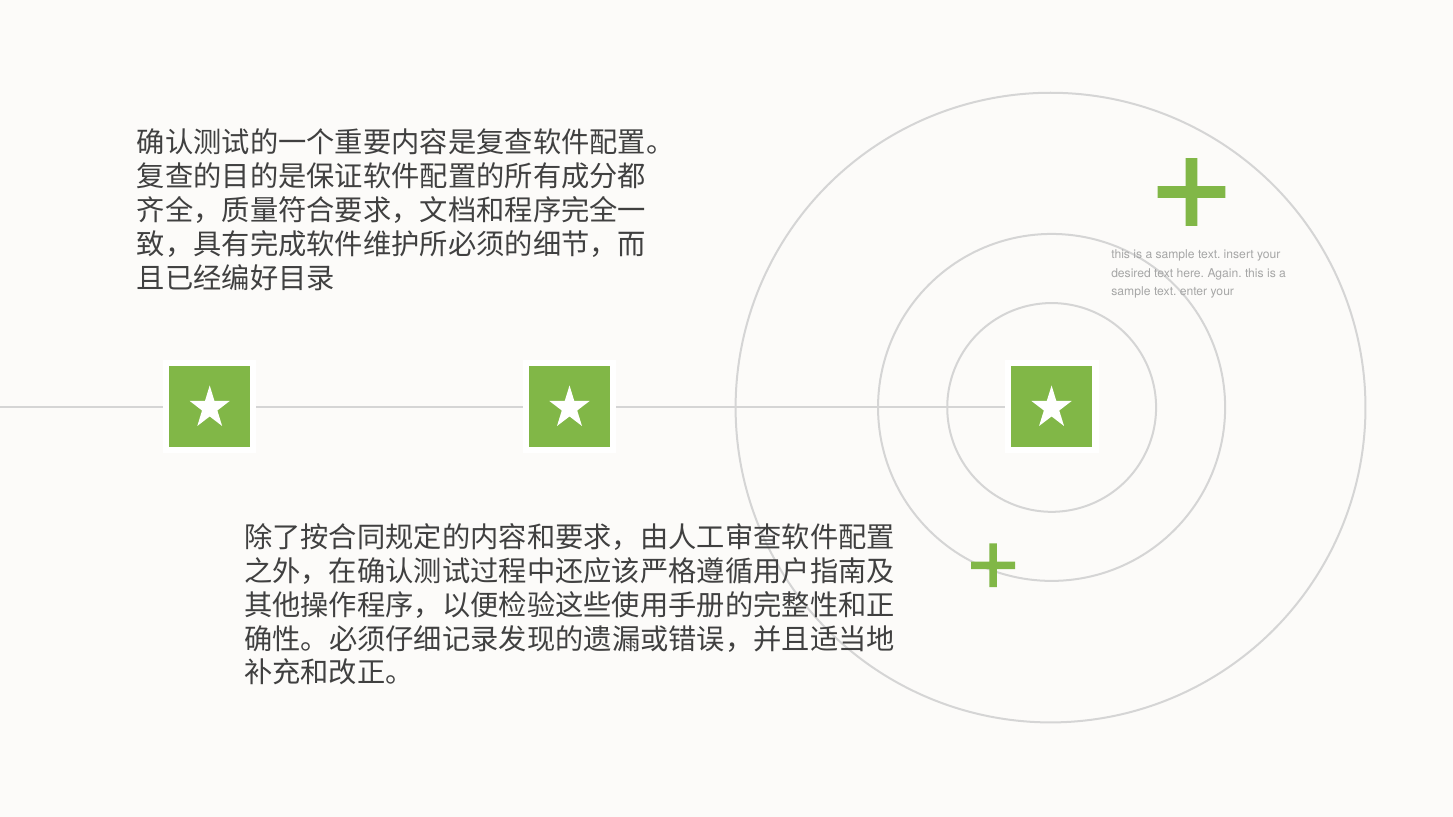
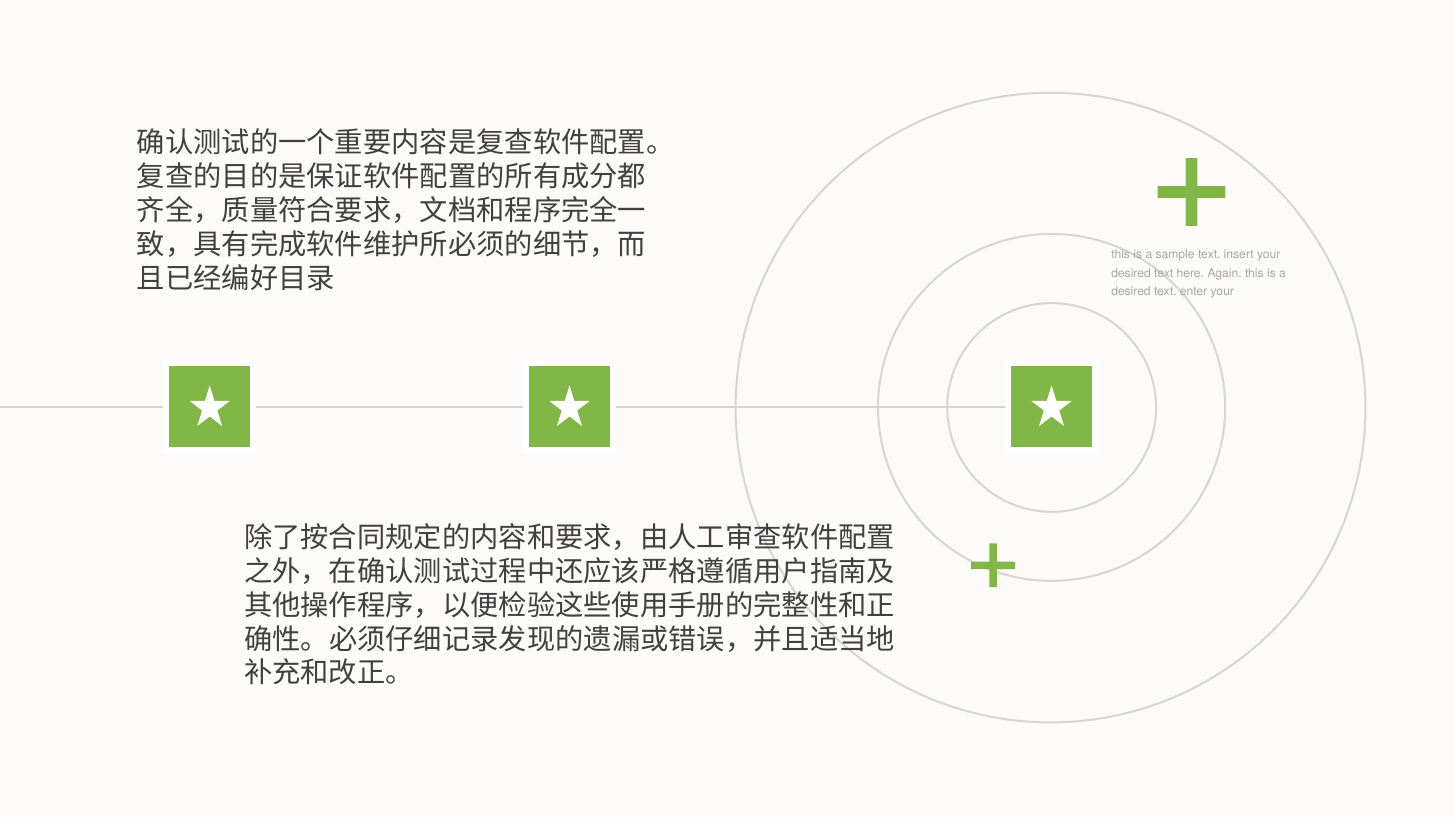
sample at (1131, 291): sample -> desired
